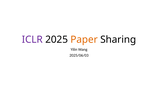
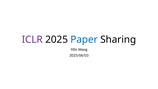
Paper colour: orange -> blue
